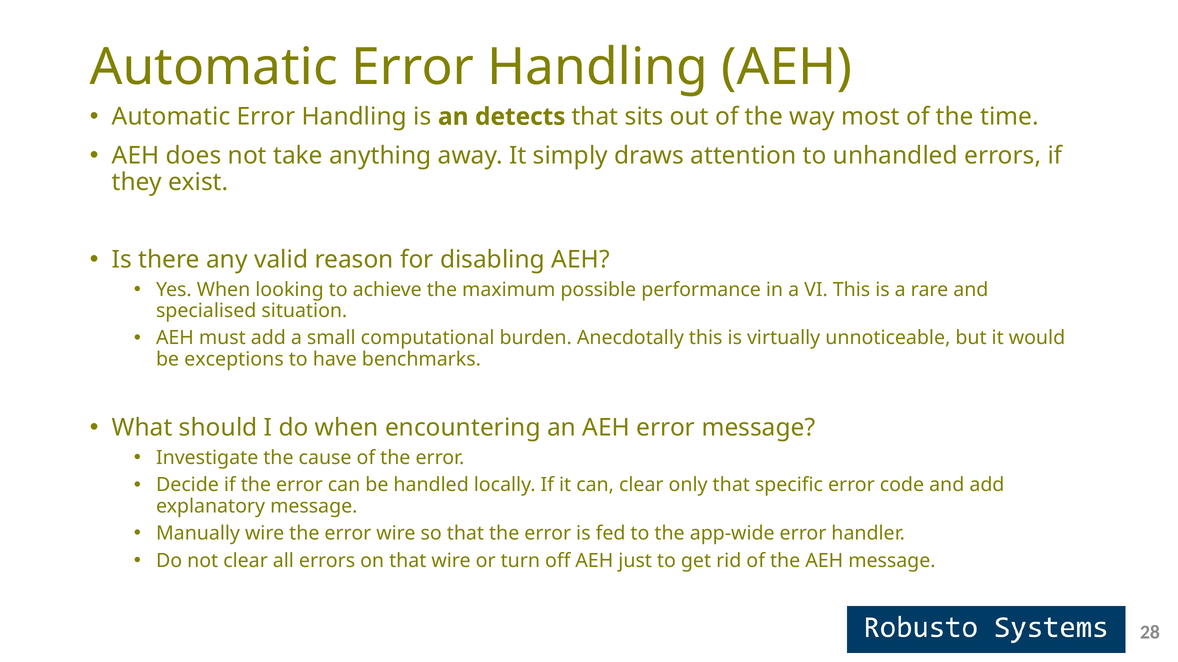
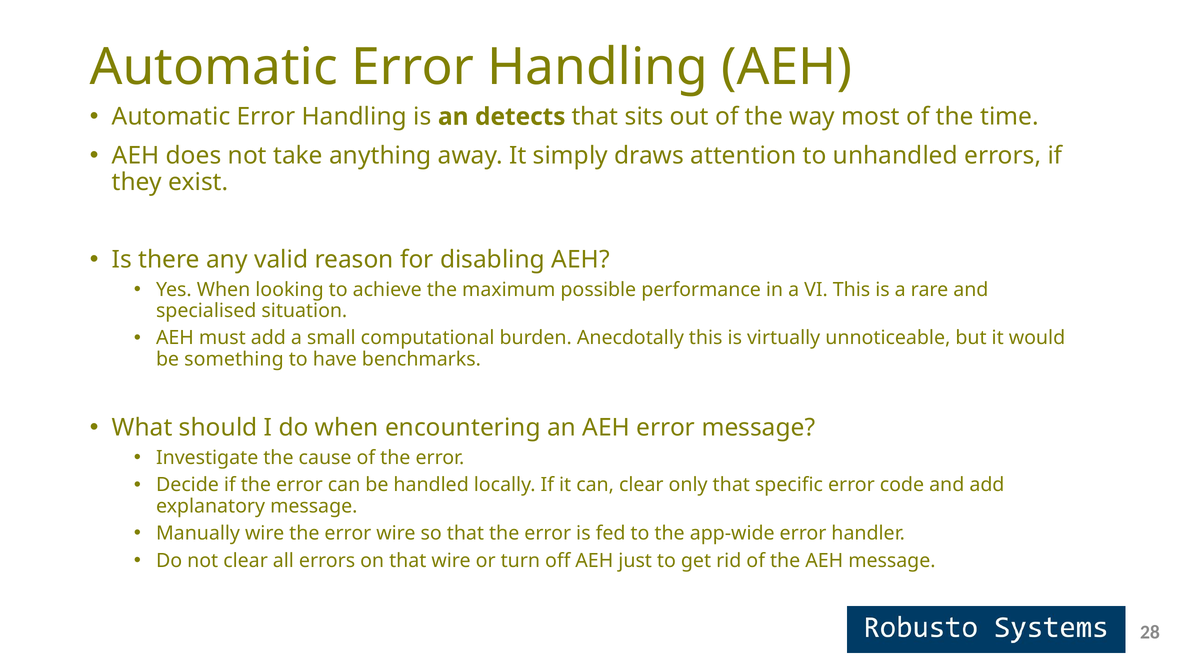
exceptions: exceptions -> something
